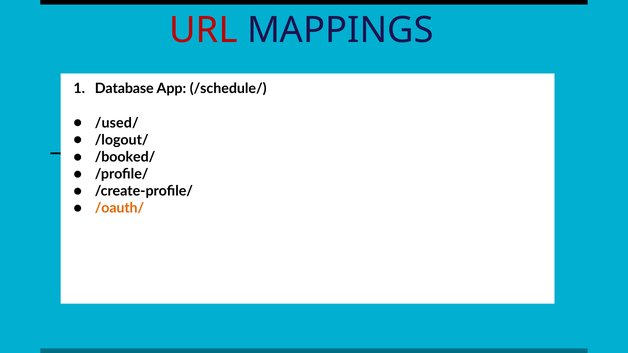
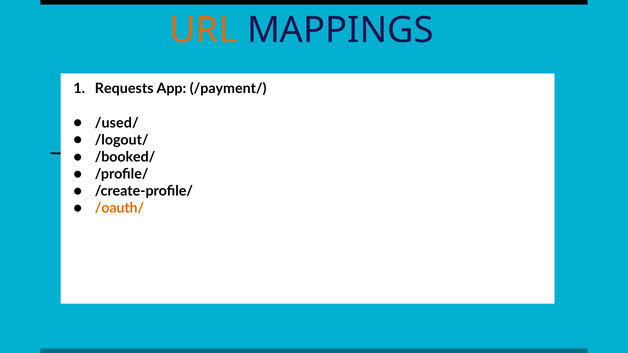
URL colour: red -> orange
Database: Database -> Requests
/schedule/: /schedule/ -> /payment/
